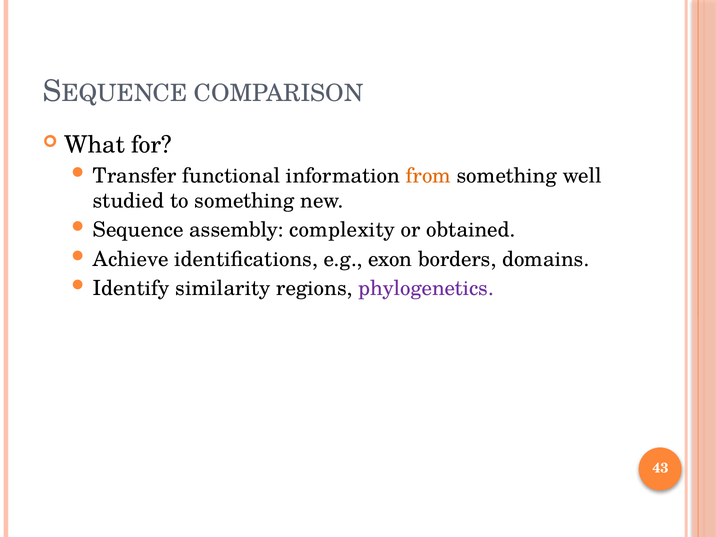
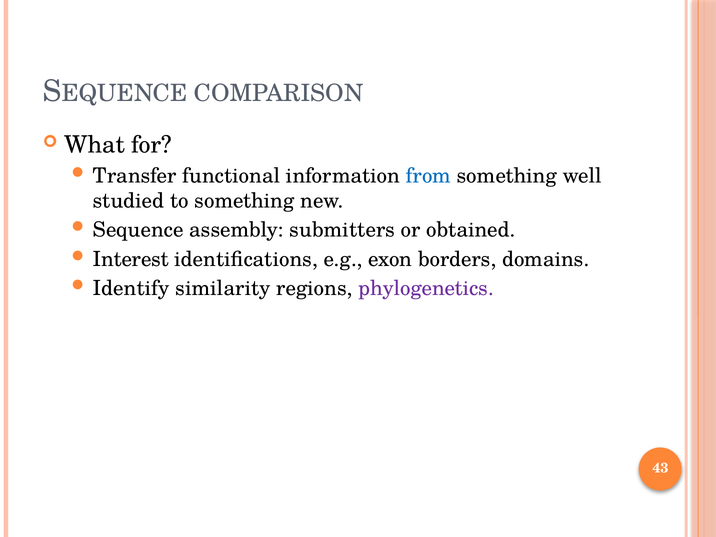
from colour: orange -> blue
complexity: complexity -> submitters
Achieve: Achieve -> Interest
